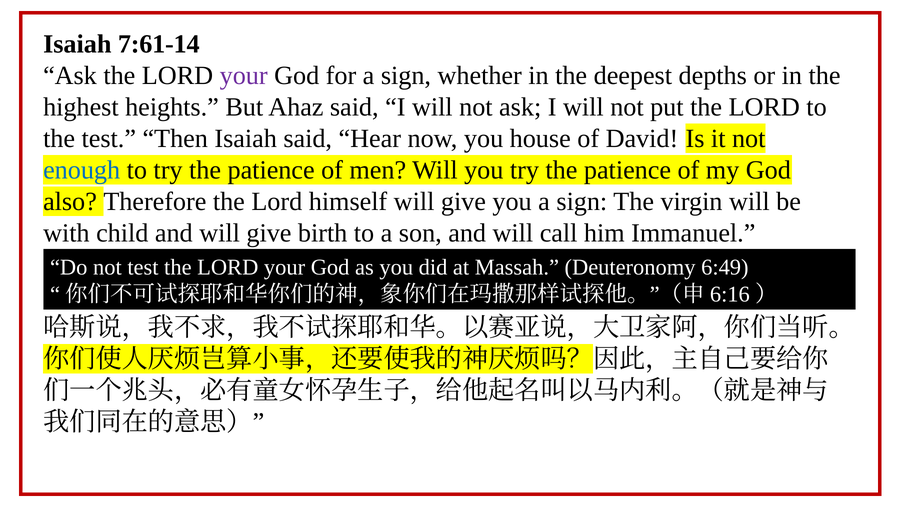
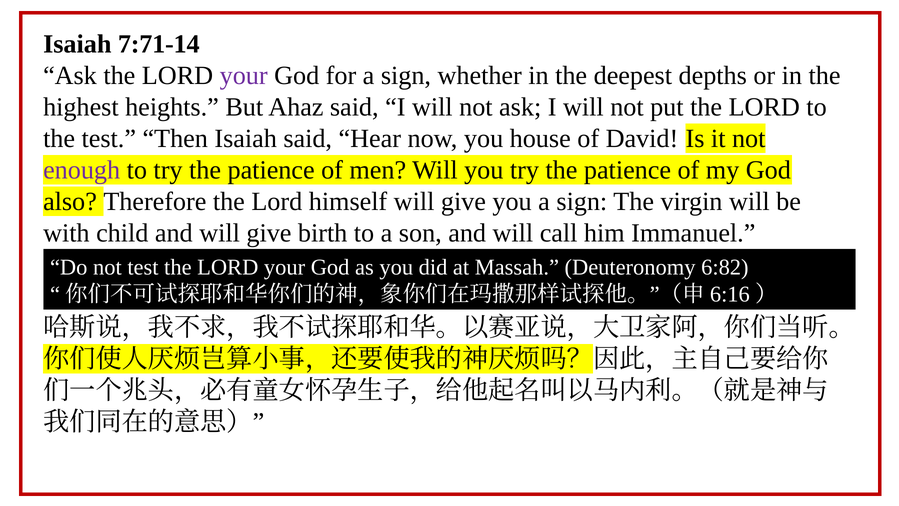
7:61-14: 7:61-14 -> 7:71-14
enough colour: blue -> purple
6:49: 6:49 -> 6:82
